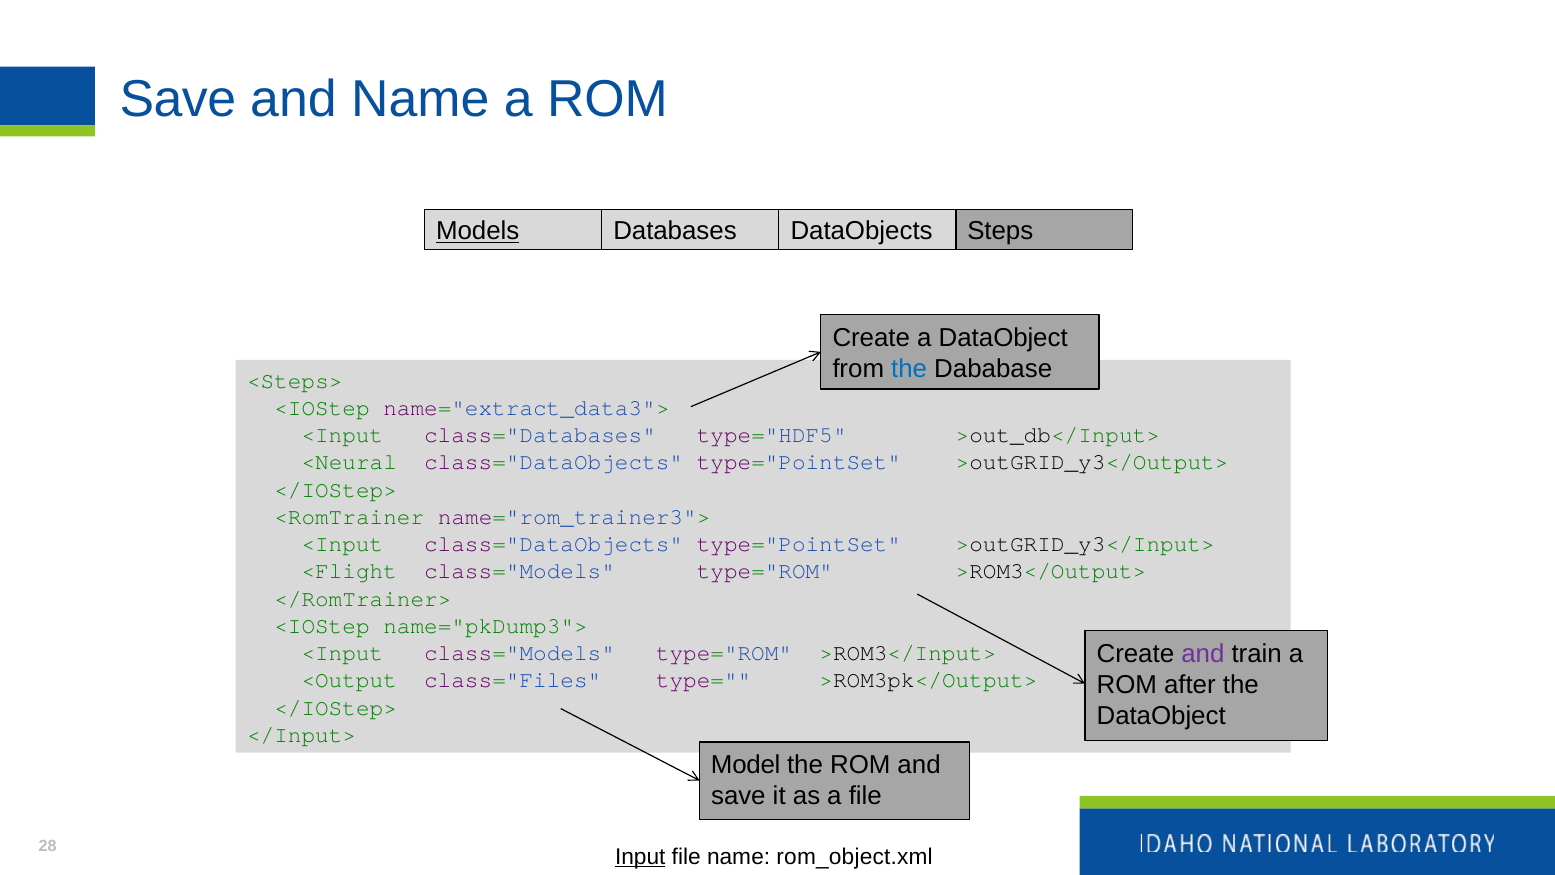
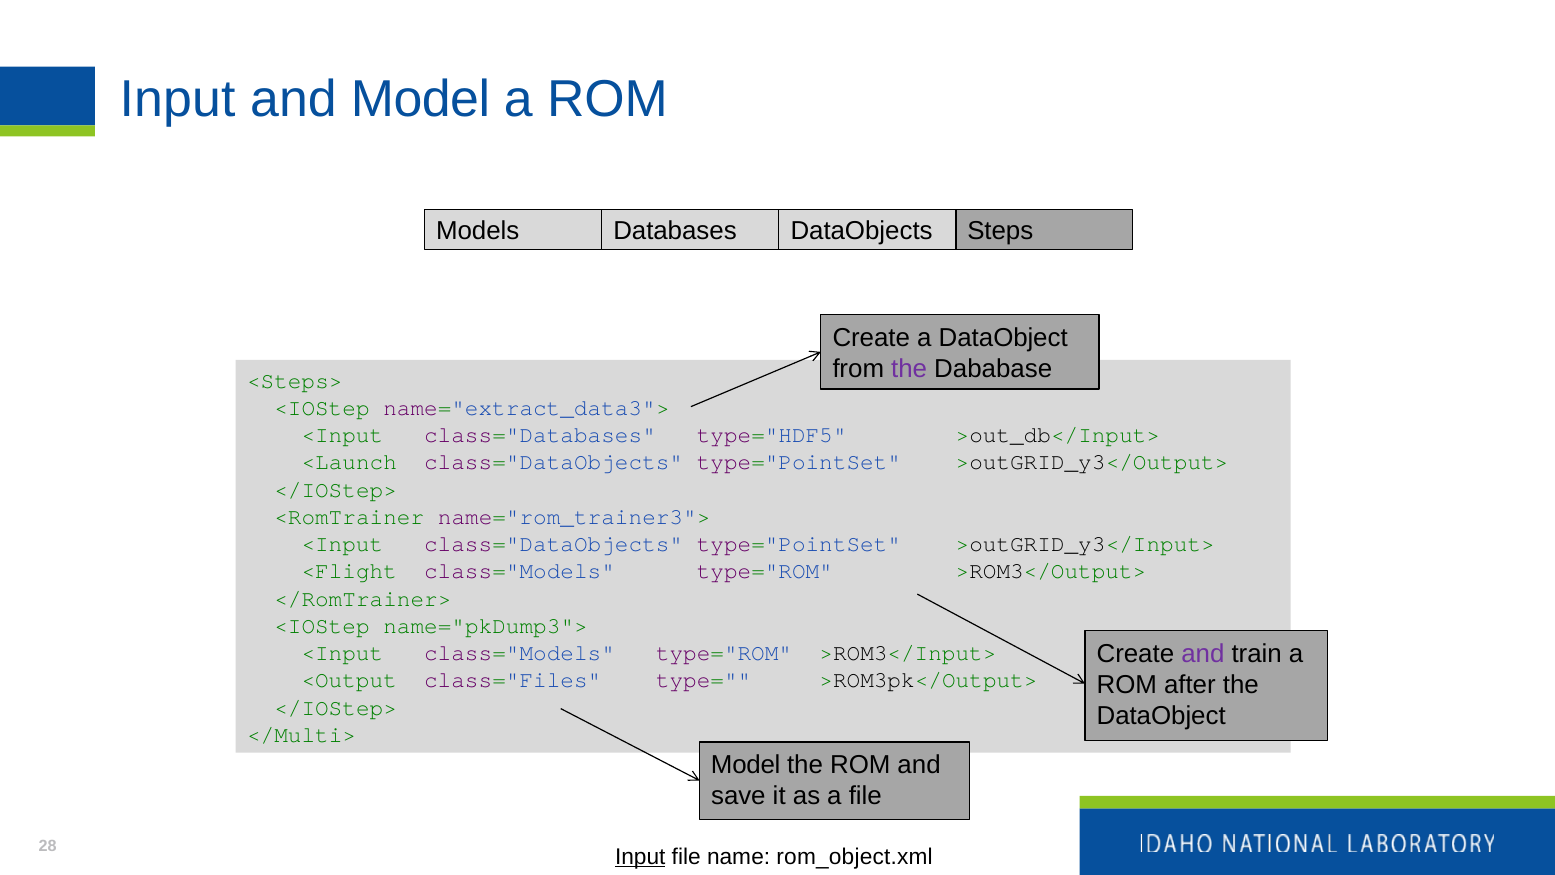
Save at (178, 99): Save -> Input
and Name: Name -> Model
Models underline: present -> none
the at (909, 369) colour: blue -> purple
<Neural: <Neural -> <Launch
</Input>: </Input> -> </Multi>
